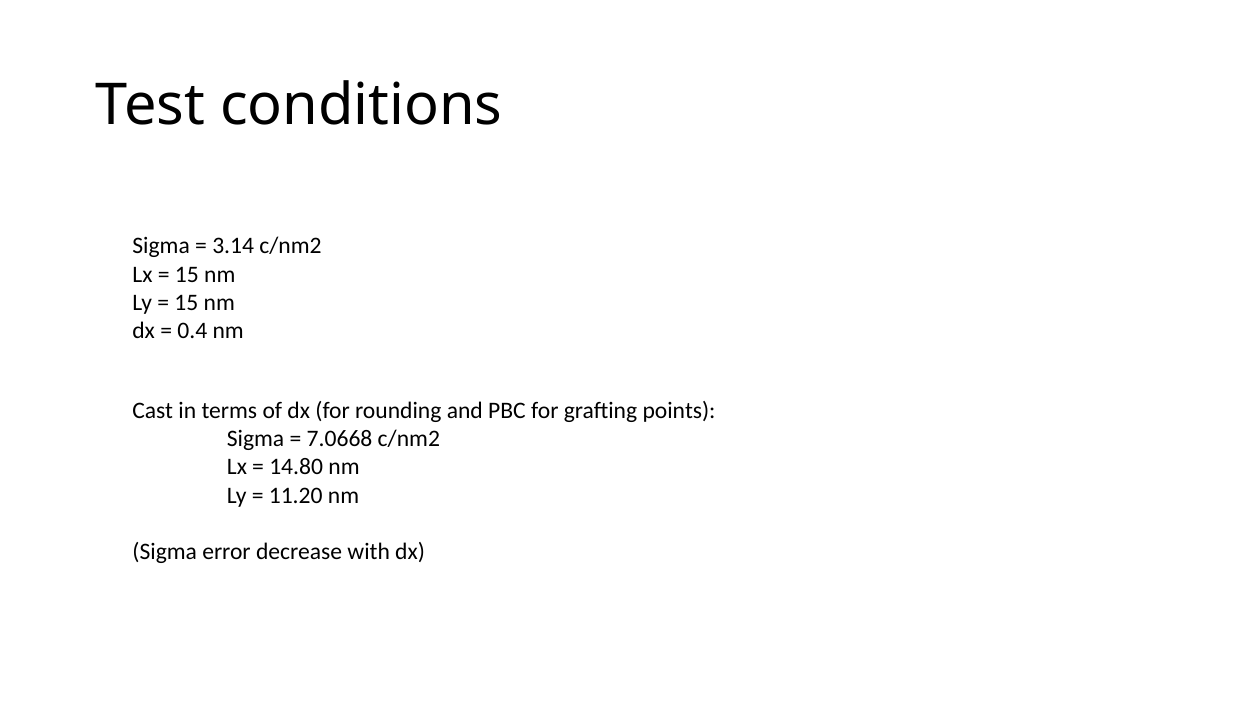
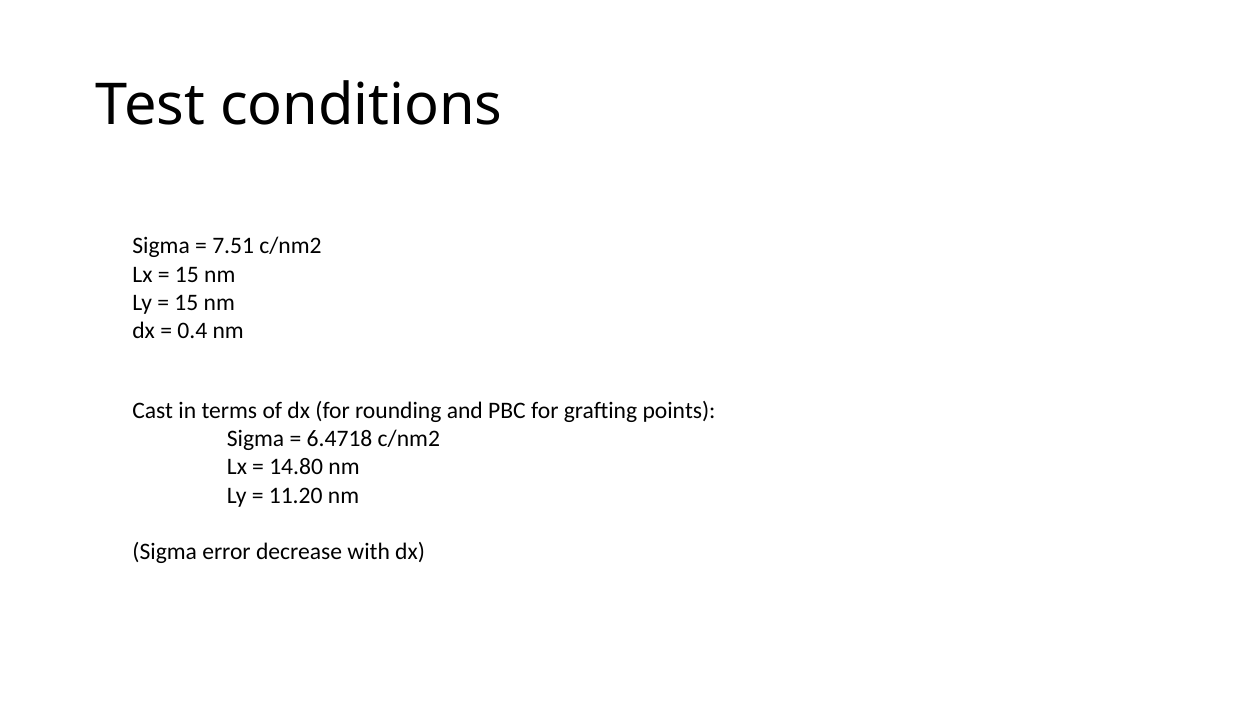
3.14: 3.14 -> 7.51
7.0668: 7.0668 -> 6.4718
